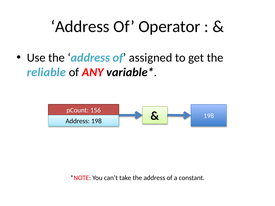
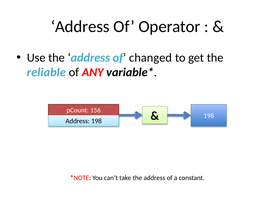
assigned: assigned -> changed
